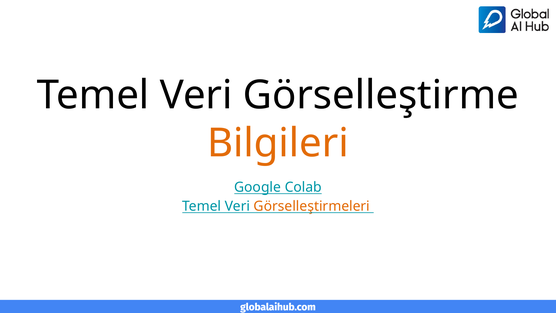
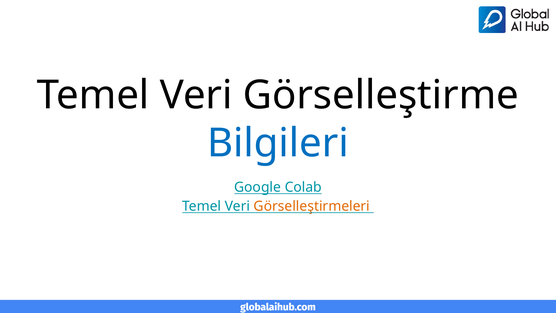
Bilgileri colour: orange -> blue
